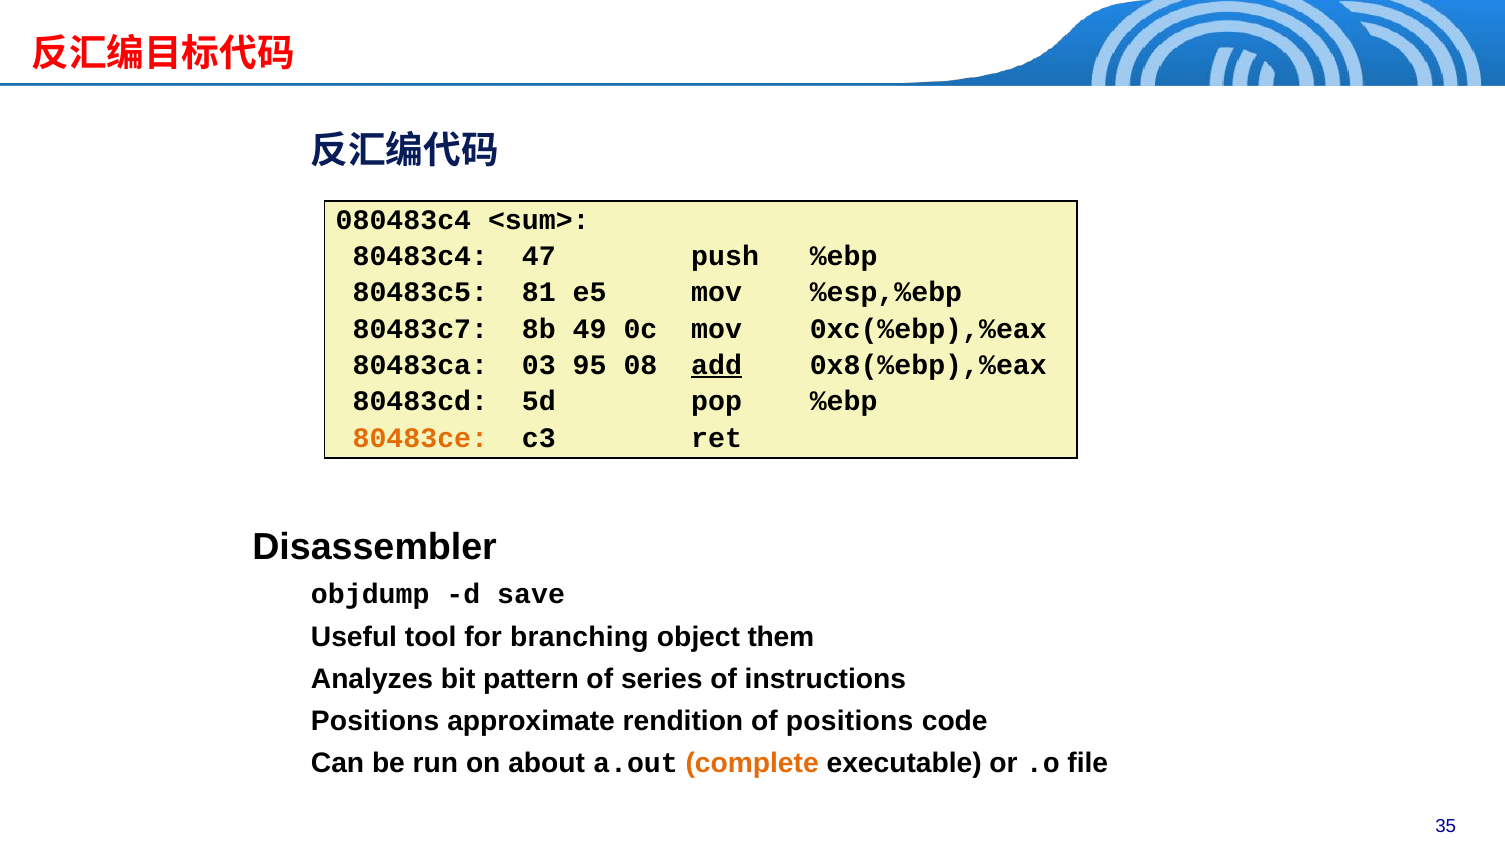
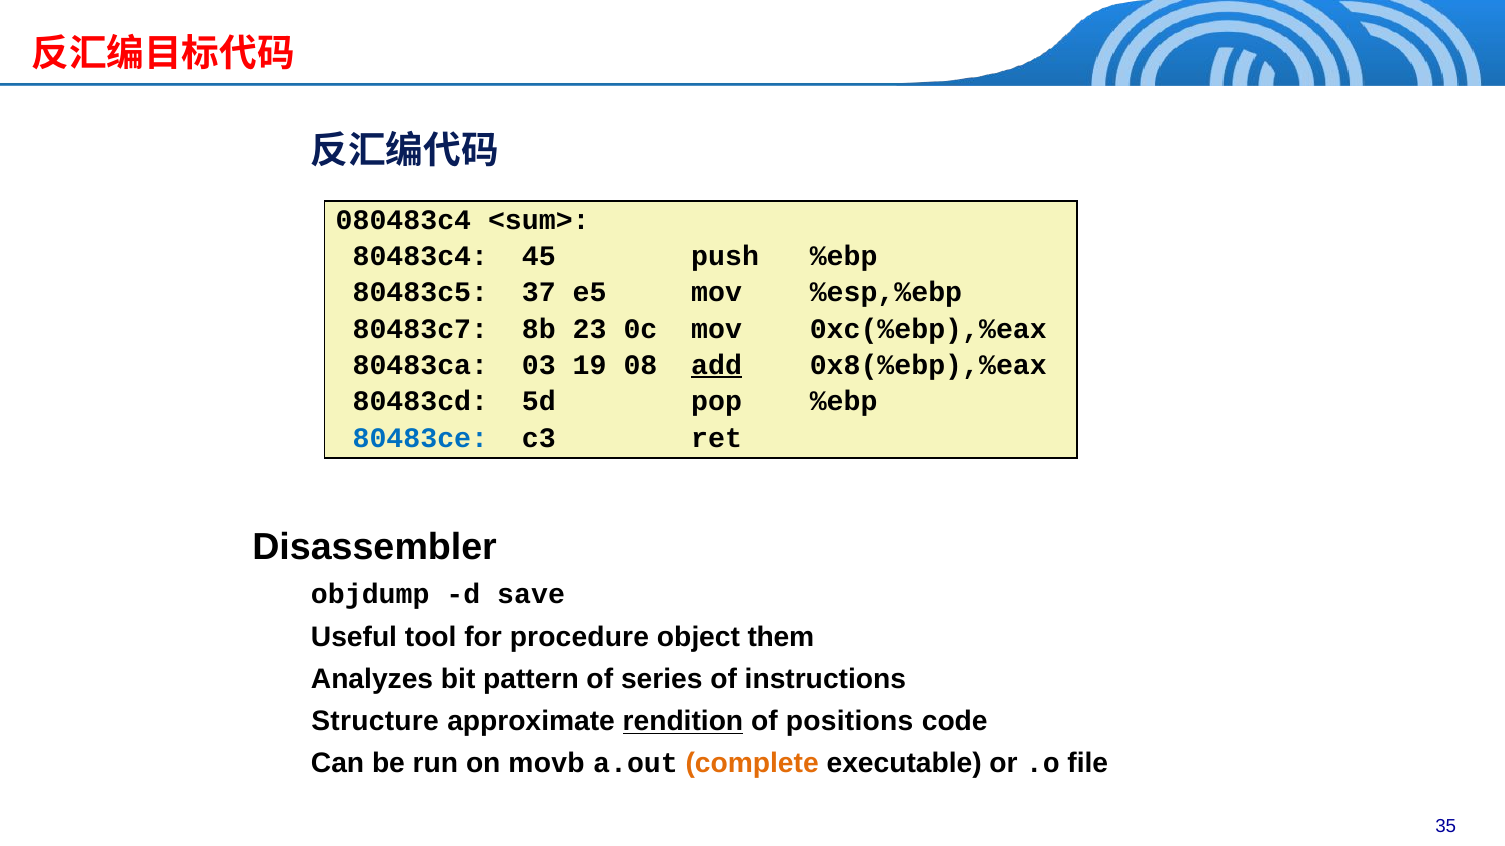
47: 47 -> 45
81: 81 -> 37
49: 49 -> 23
95: 95 -> 19
80483ce colour: orange -> blue
branching: branching -> procedure
Positions at (375, 722): Positions -> Structure
rendition underline: none -> present
about: about -> movb
